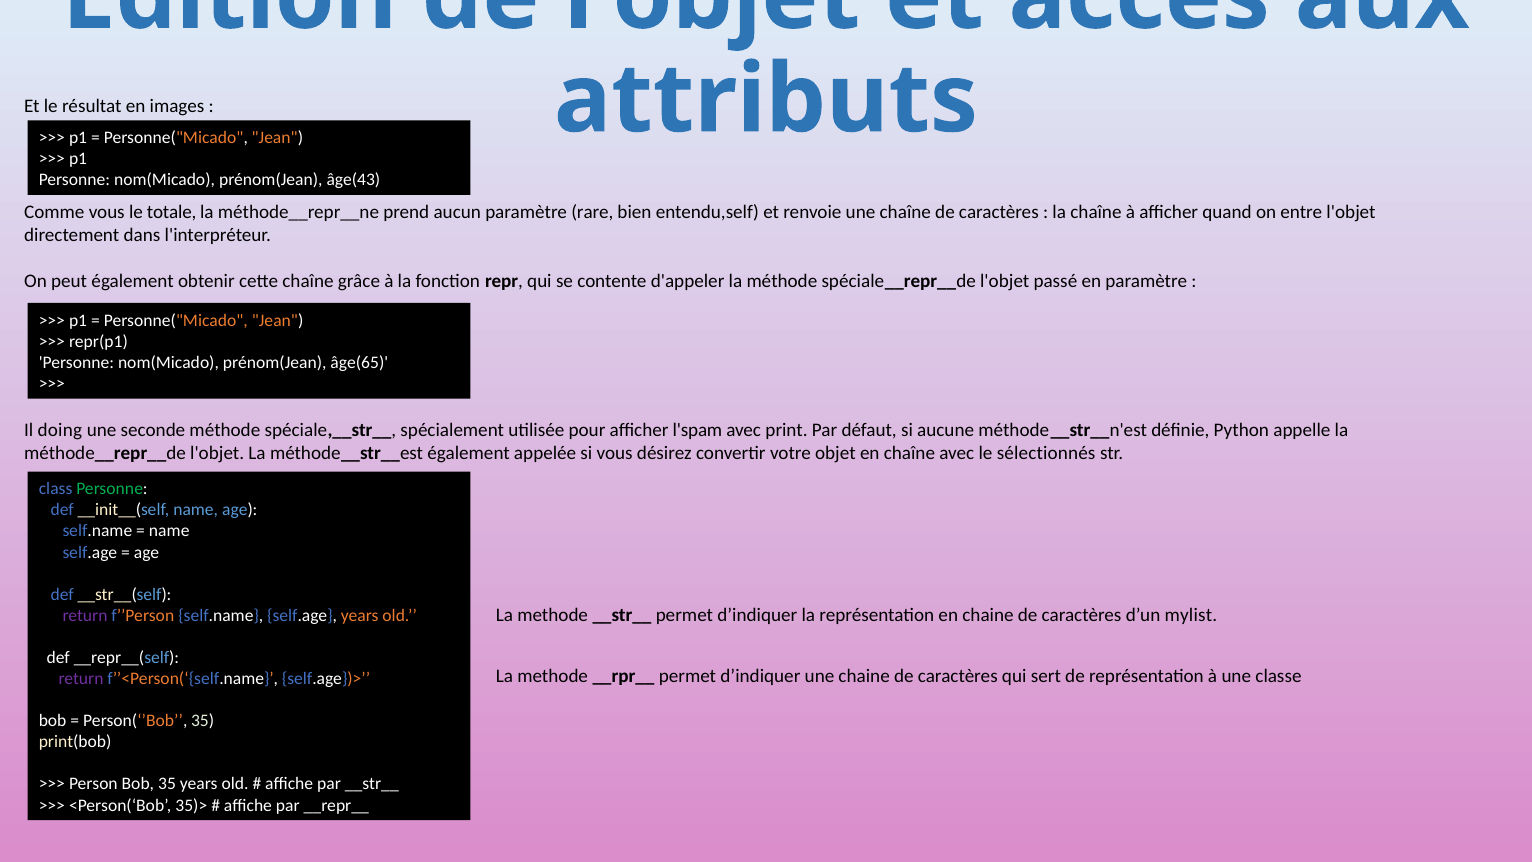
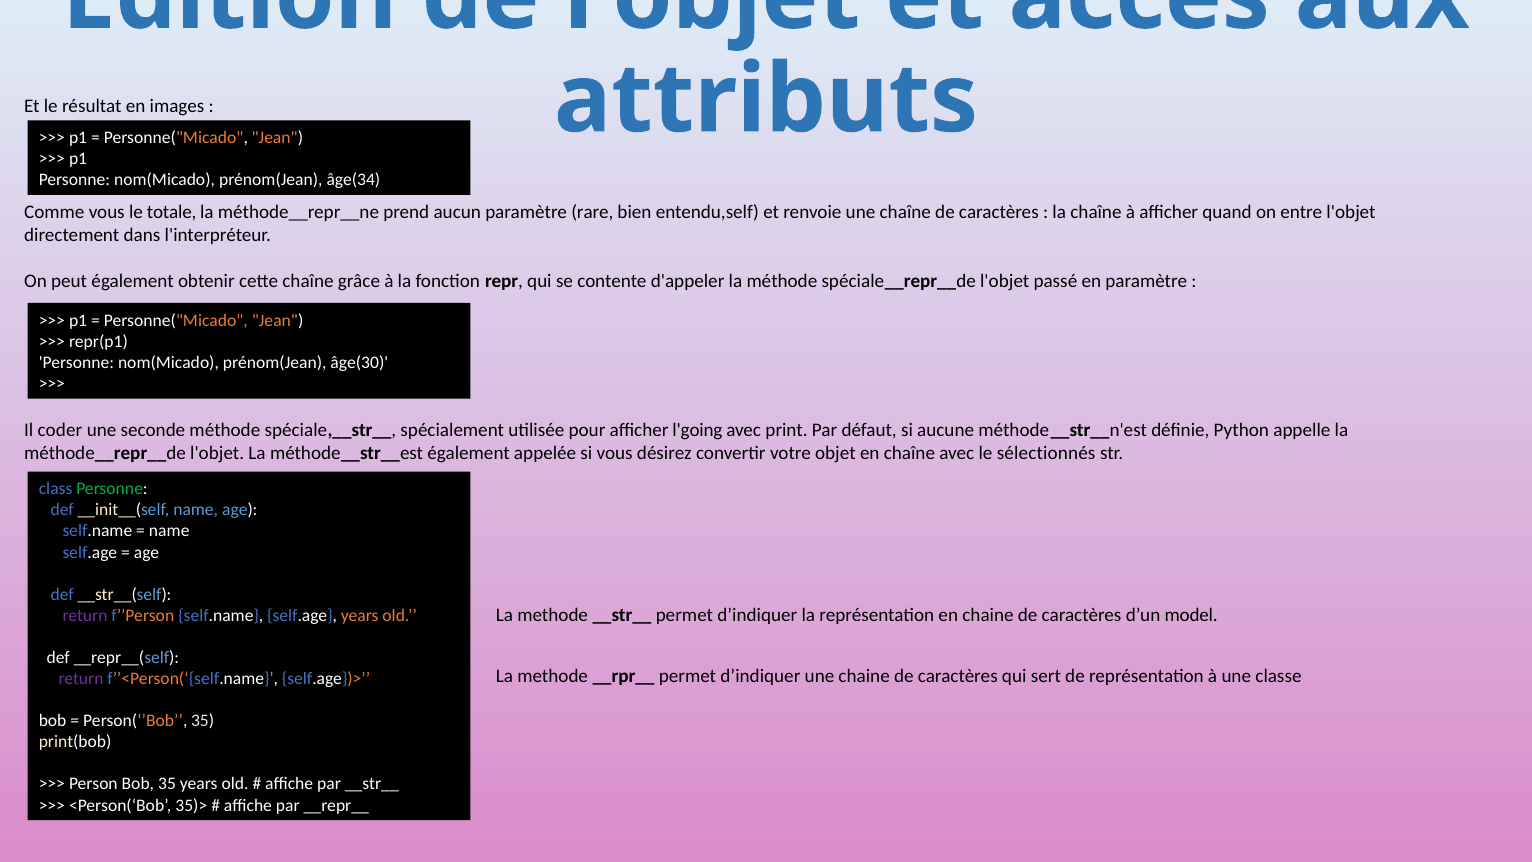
âge(43: âge(43 -> âge(34
âge(65: âge(65 -> âge(30
doing: doing -> coder
l'spam: l'spam -> l'going
mylist: mylist -> model
